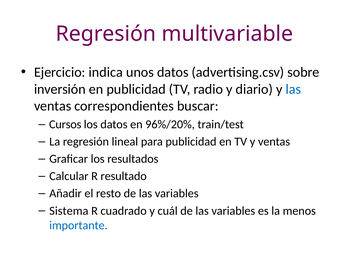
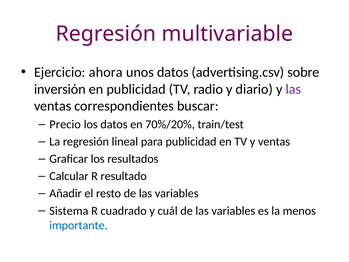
indica: indica -> ahora
las at (293, 89) colour: blue -> purple
Cursos: Cursos -> Precio
96%/20%: 96%/20% -> 70%/20%
